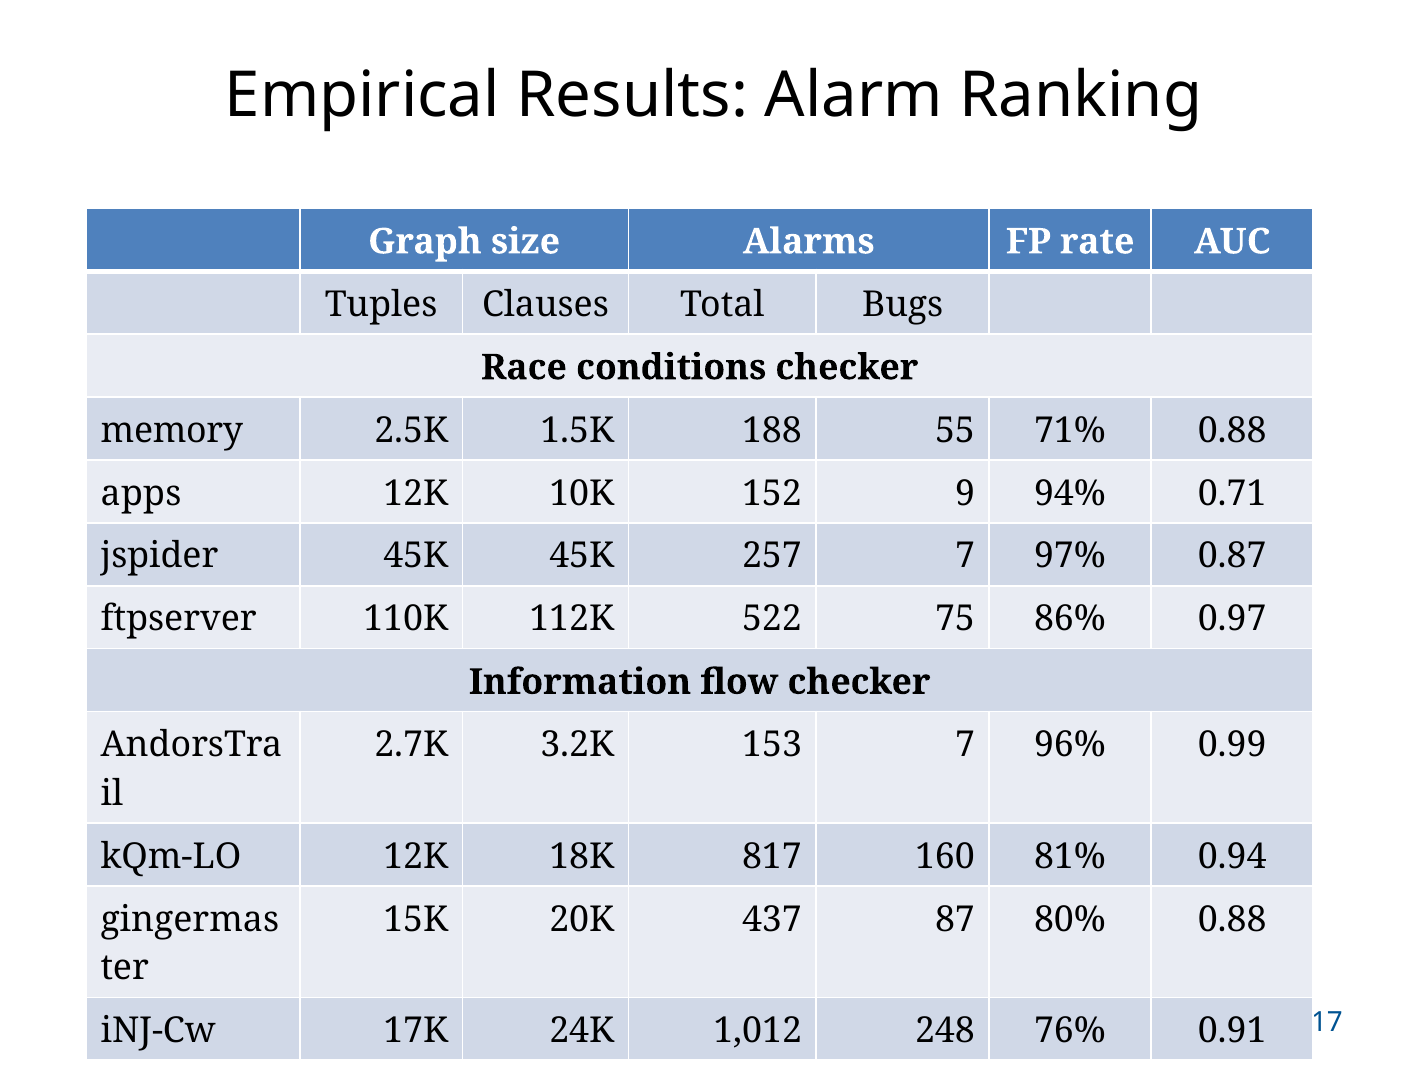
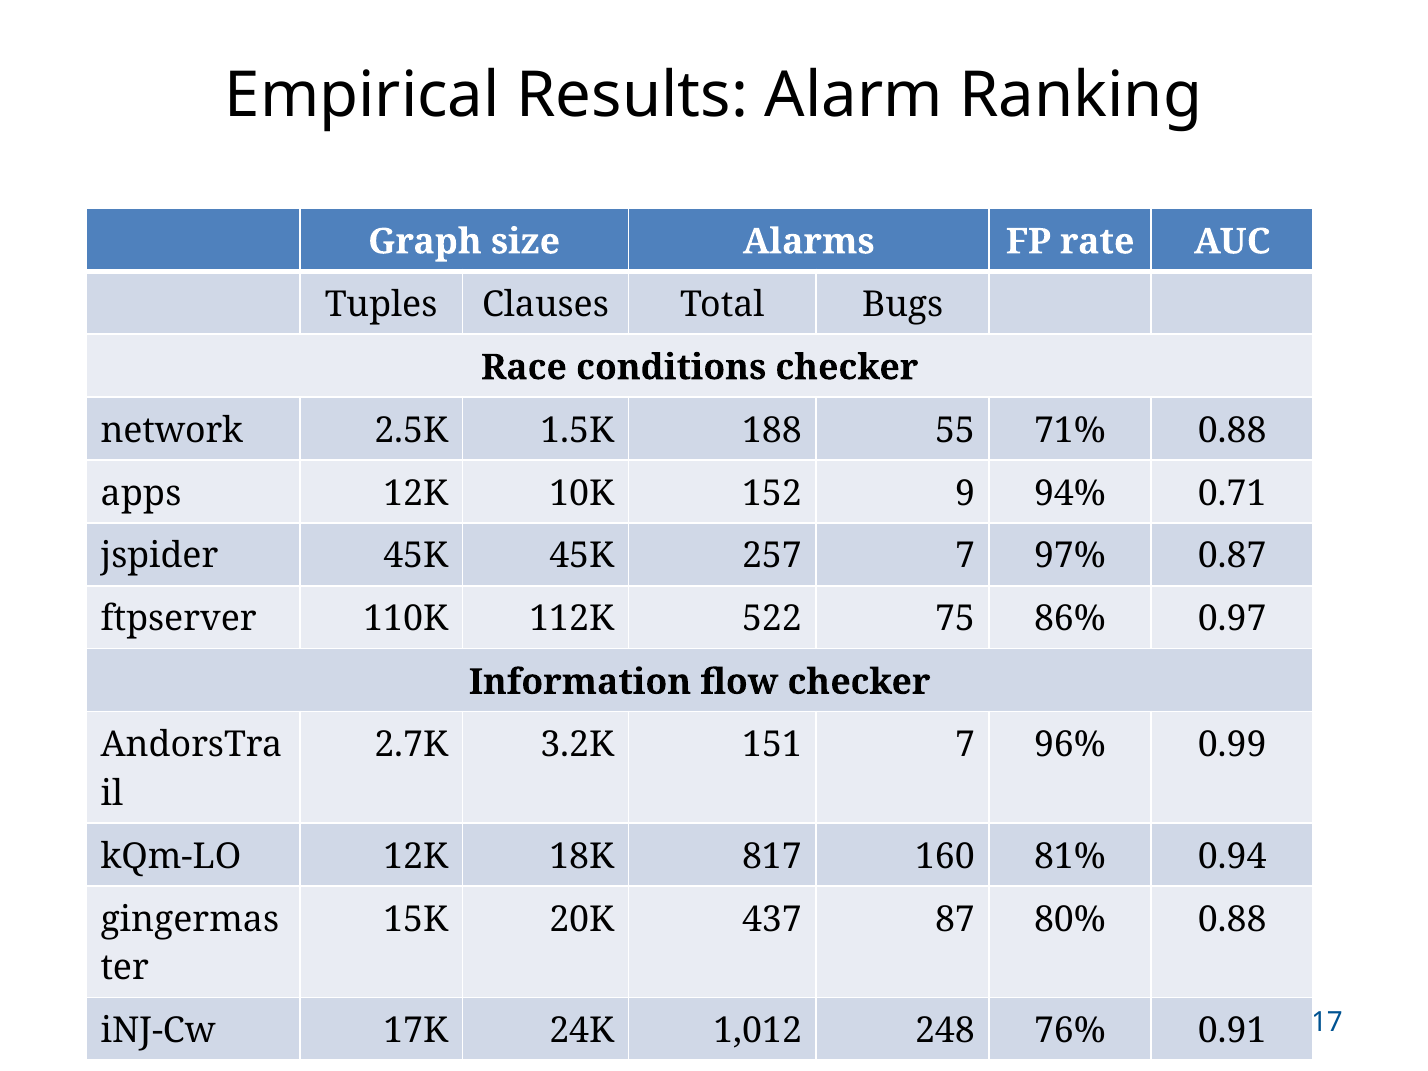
memory: memory -> network
153: 153 -> 151
